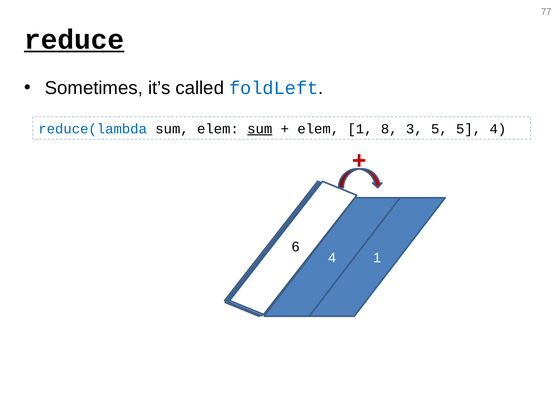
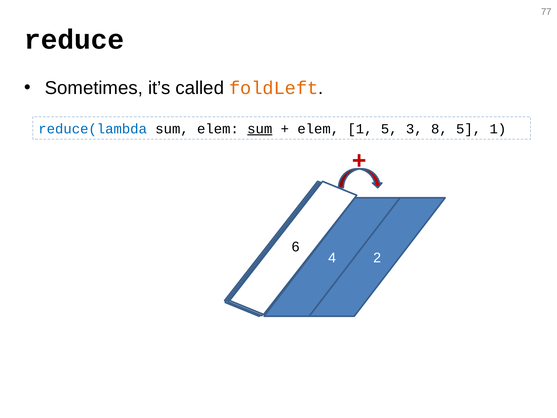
reduce underline: present -> none
foldLeft colour: blue -> orange
1 8: 8 -> 5
3 5: 5 -> 8
5 4: 4 -> 1
1 at (377, 258): 1 -> 2
